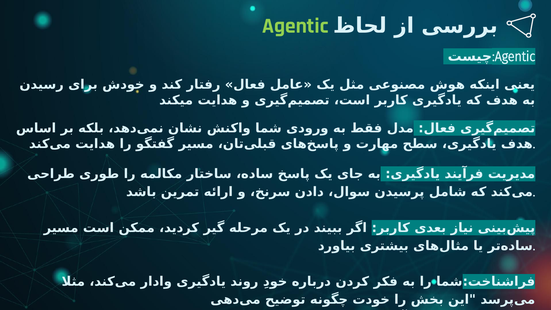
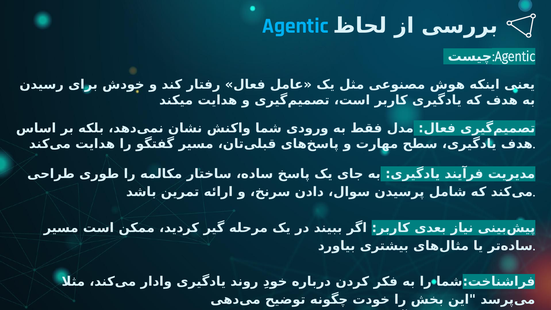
Agentic colour: light green -> light blue
